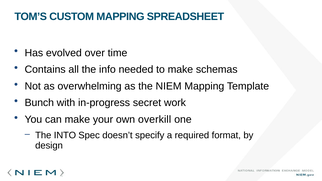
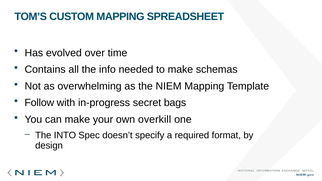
Bunch: Bunch -> Follow
work: work -> bags
